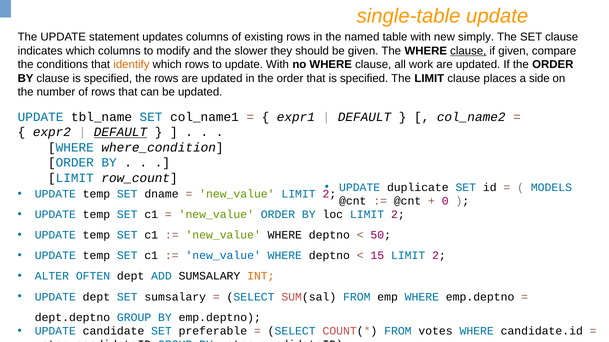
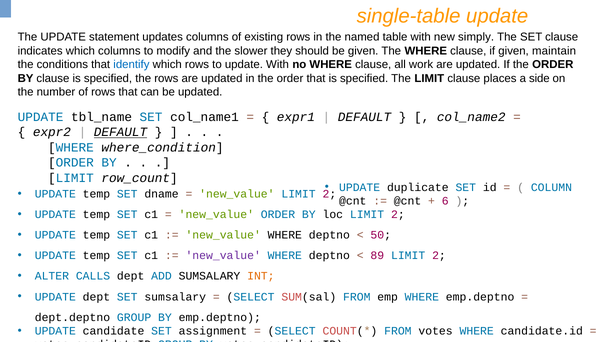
clause at (468, 51) underline: present -> none
compare: compare -> maintain
identify colour: orange -> blue
MODELS: MODELS -> COLUMN
0: 0 -> 6
new_value at (223, 256) colour: blue -> purple
15: 15 -> 89
OFTEN: OFTEN -> CALLS
preferable: preferable -> assignment
